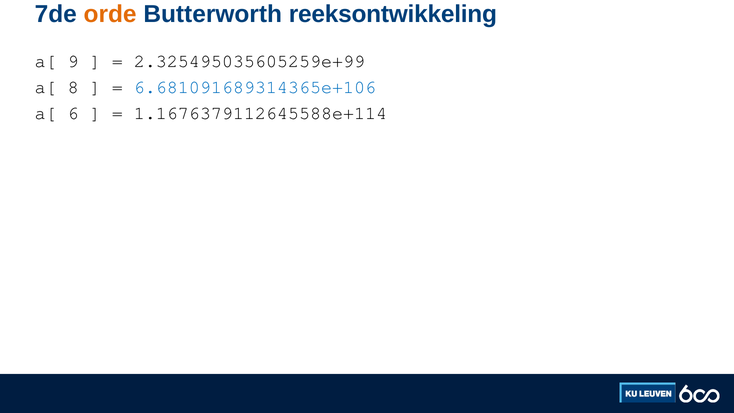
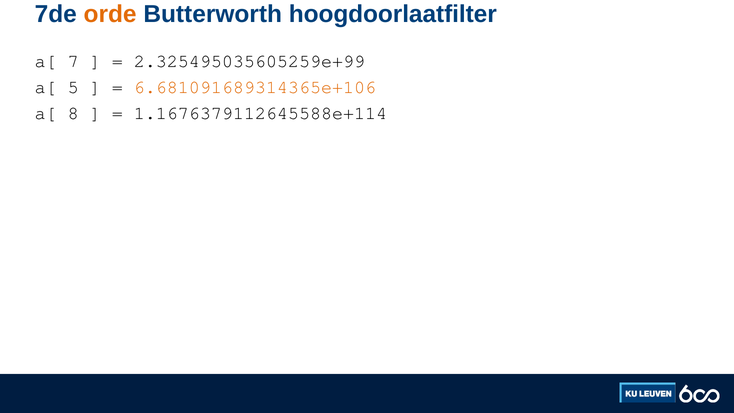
reeksontwikkeling: reeksontwikkeling -> hoogdoorlaatfilter
9: 9 -> 7
8: 8 -> 5
6.681091689314365e+106 colour: blue -> orange
6: 6 -> 8
